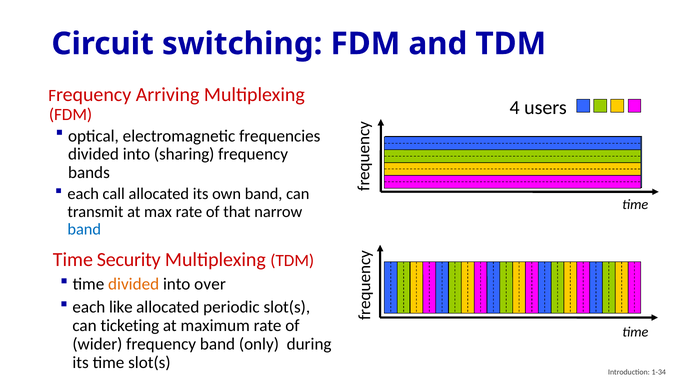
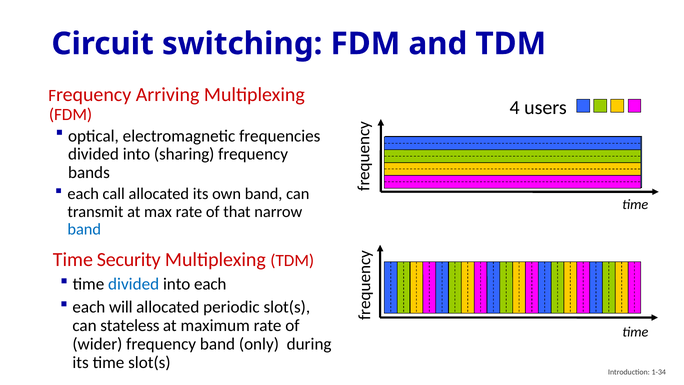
divided at (134, 284) colour: orange -> blue
into over: over -> each
like: like -> will
ticketing: ticketing -> stateless
